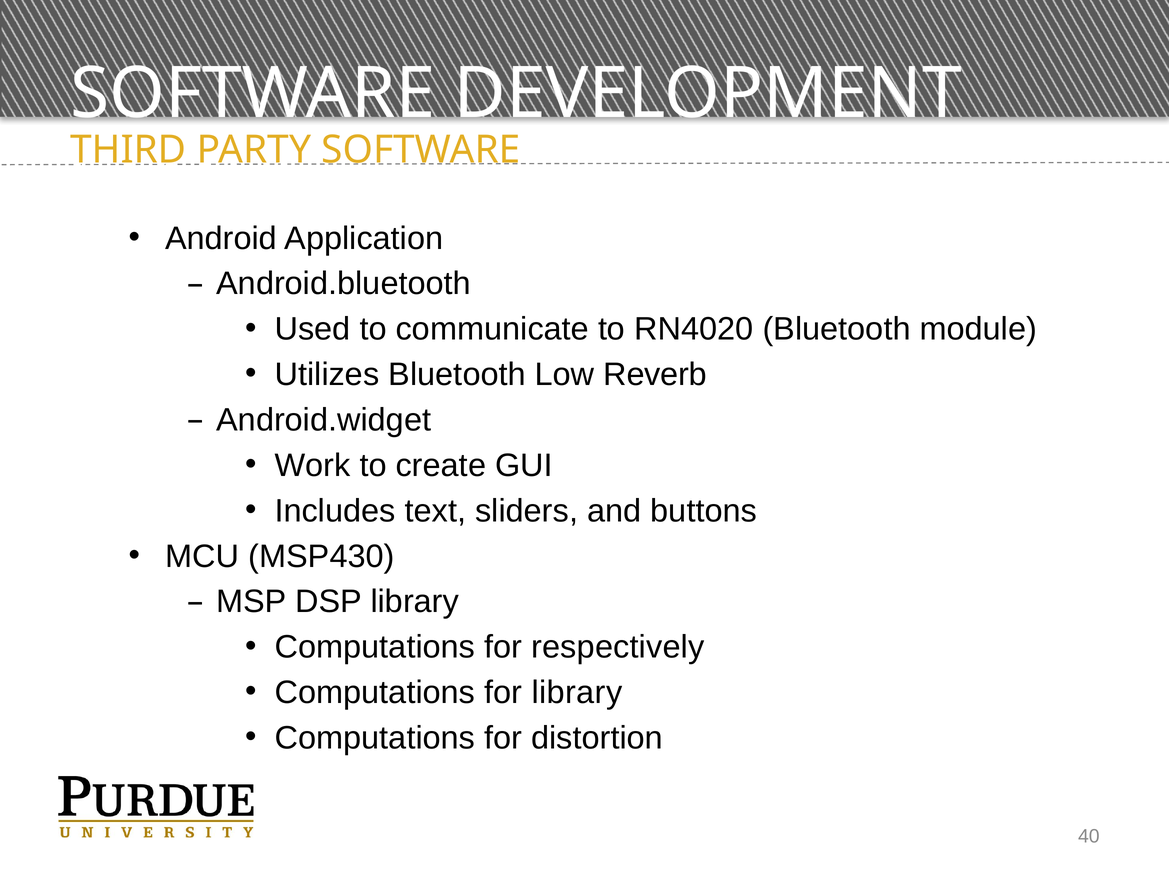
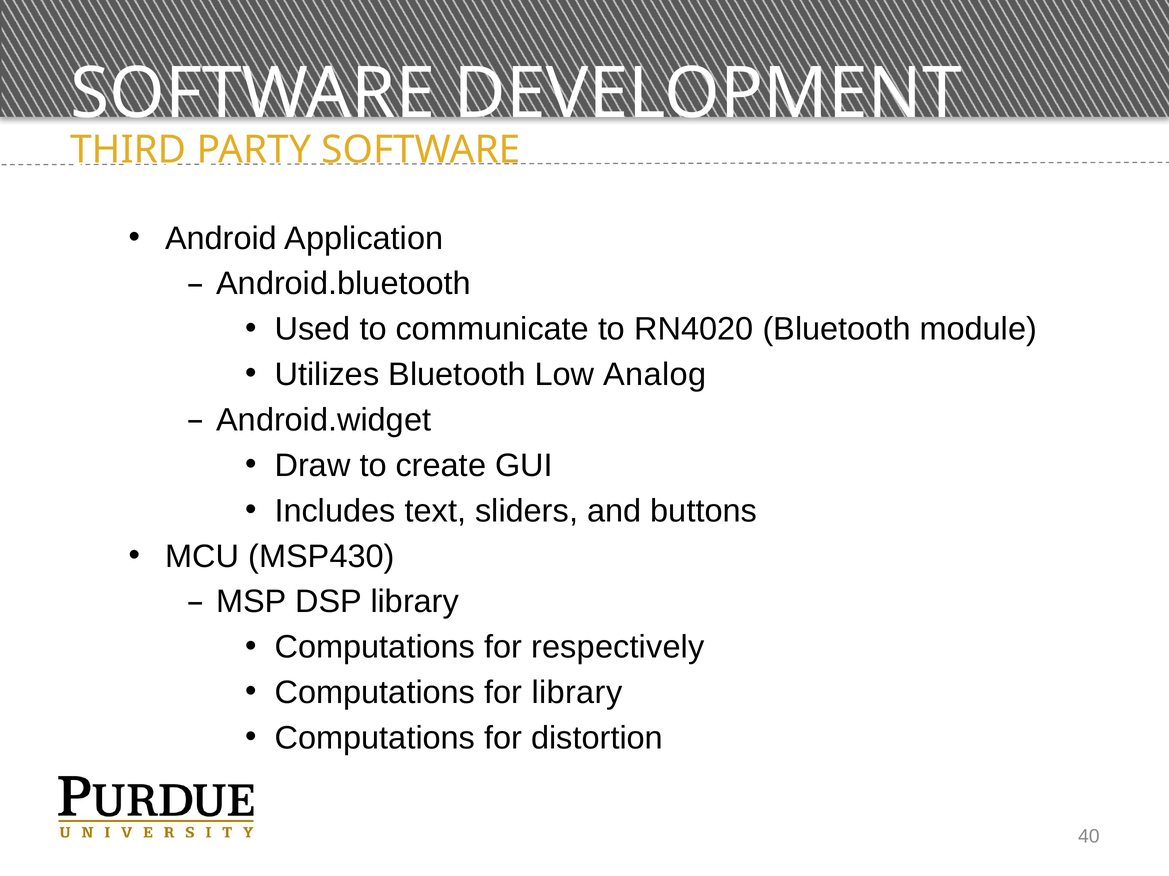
Reverb: Reverb -> Analog
Work: Work -> Draw
